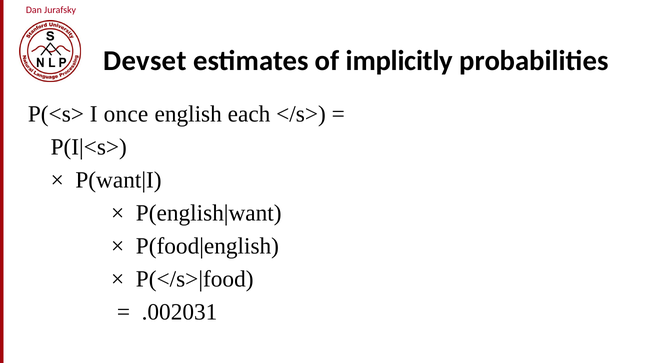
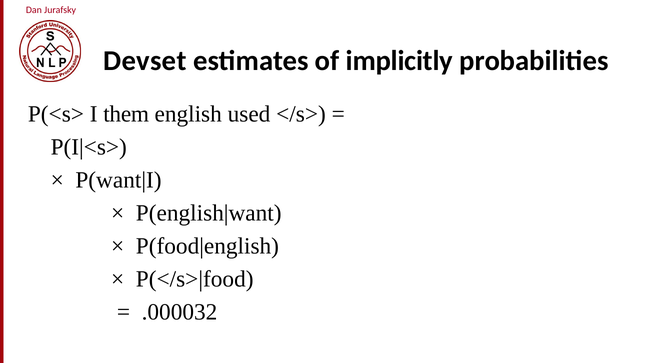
once: once -> them
each: each -> used
.002031: .002031 -> .000032
